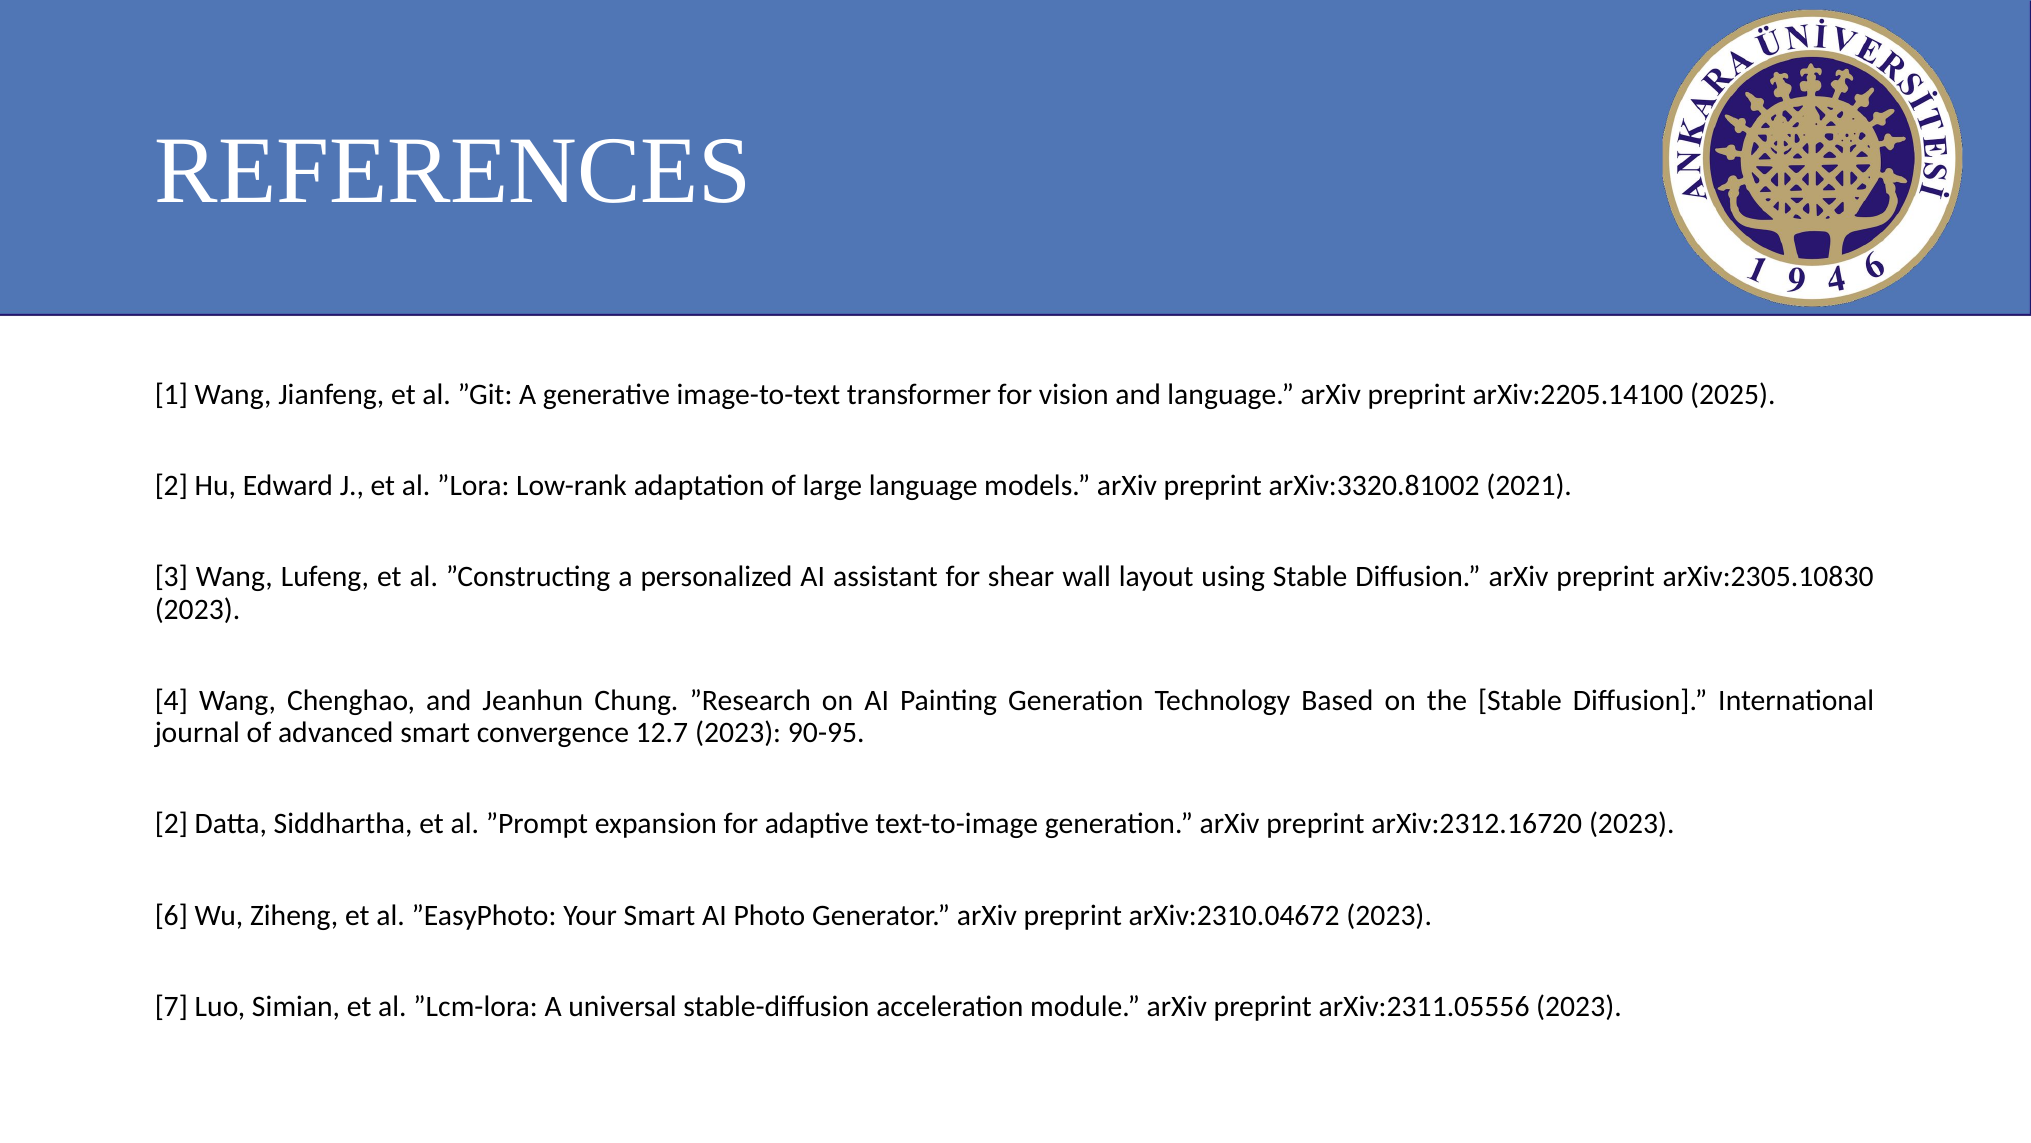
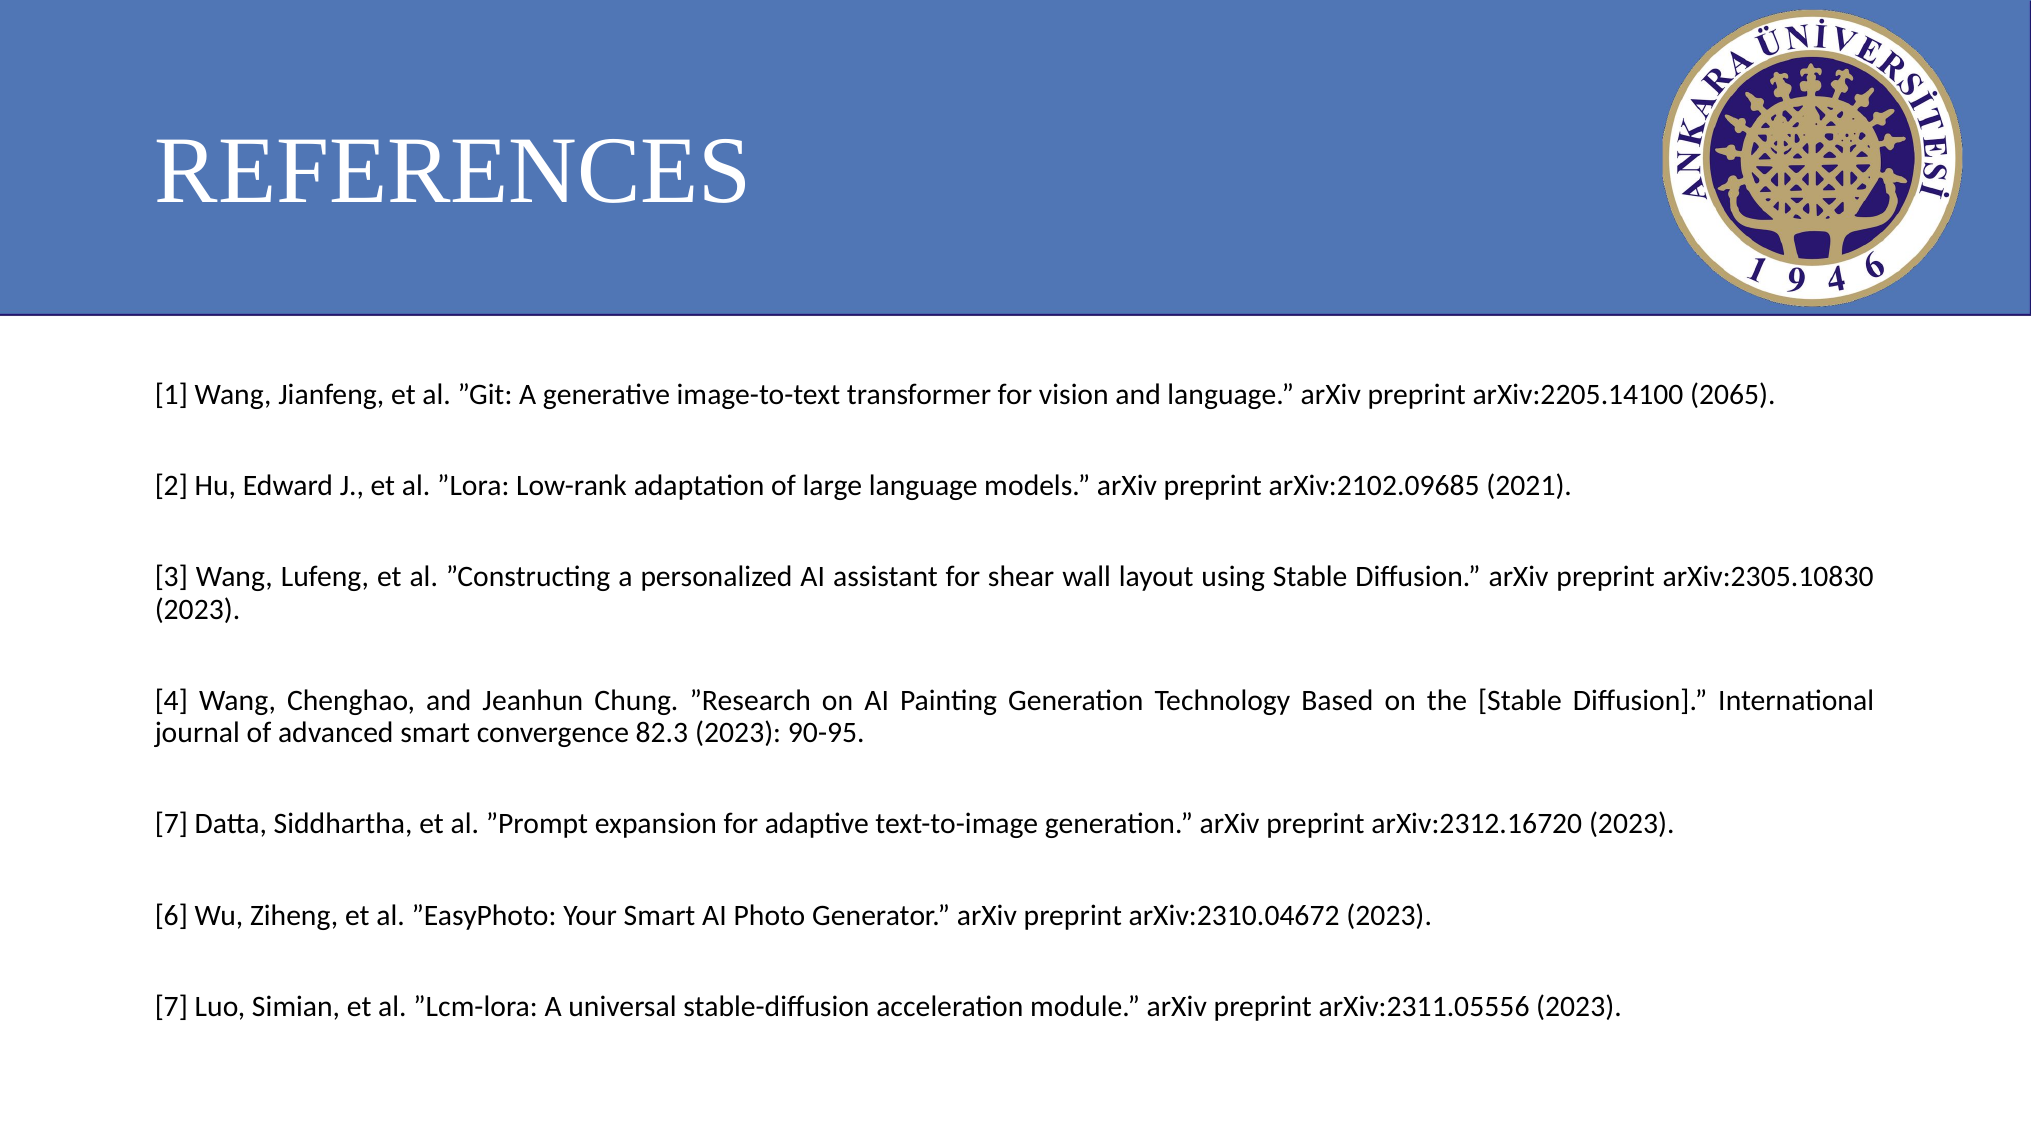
2025: 2025 -> 2065
arXiv:3320.81002: arXiv:3320.81002 -> arXiv:2102.09685
12.7: 12.7 -> 82.3
2 at (171, 824): 2 -> 7
